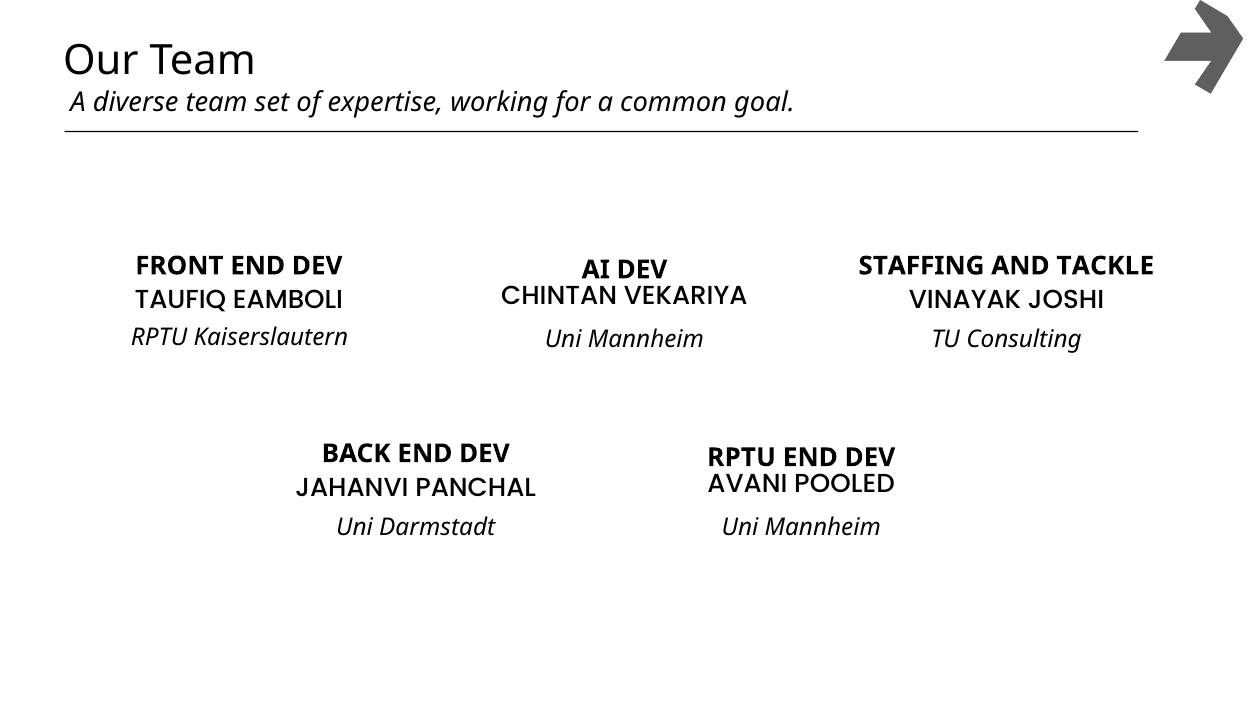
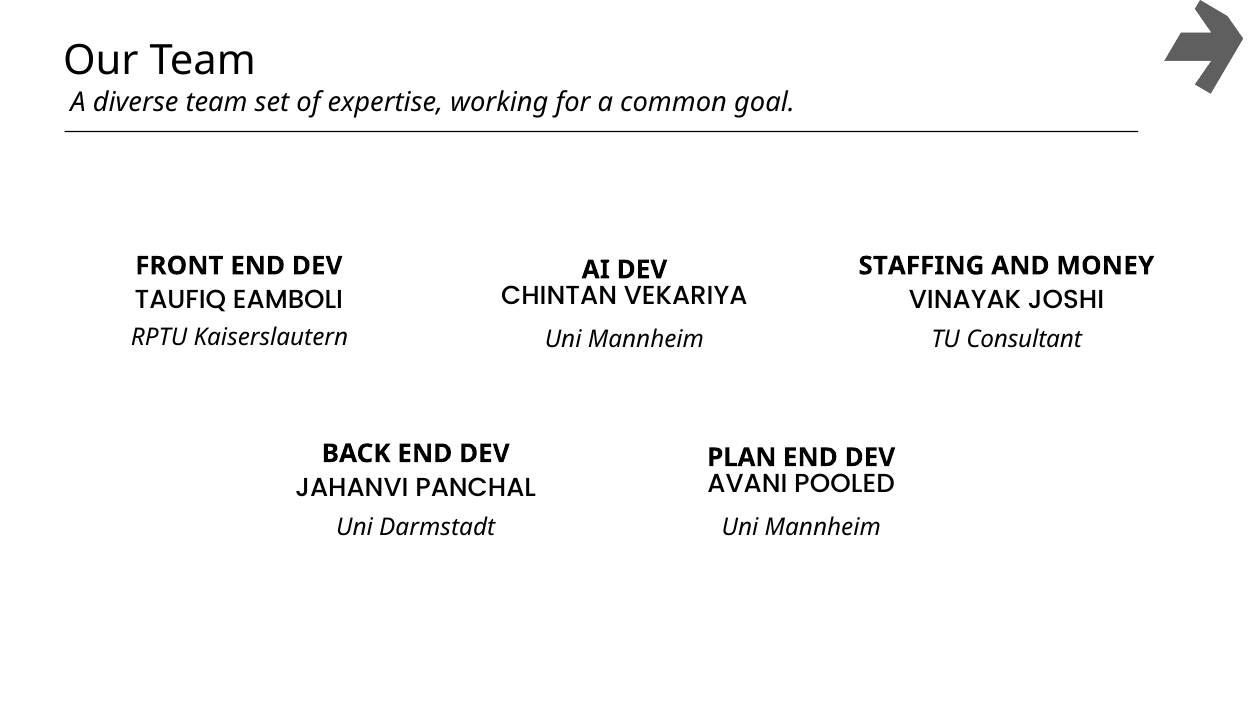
TACKLE: TACKLE -> MONEY
Consulting: Consulting -> Consultant
RPTU at (742, 458): RPTU -> PLAN
